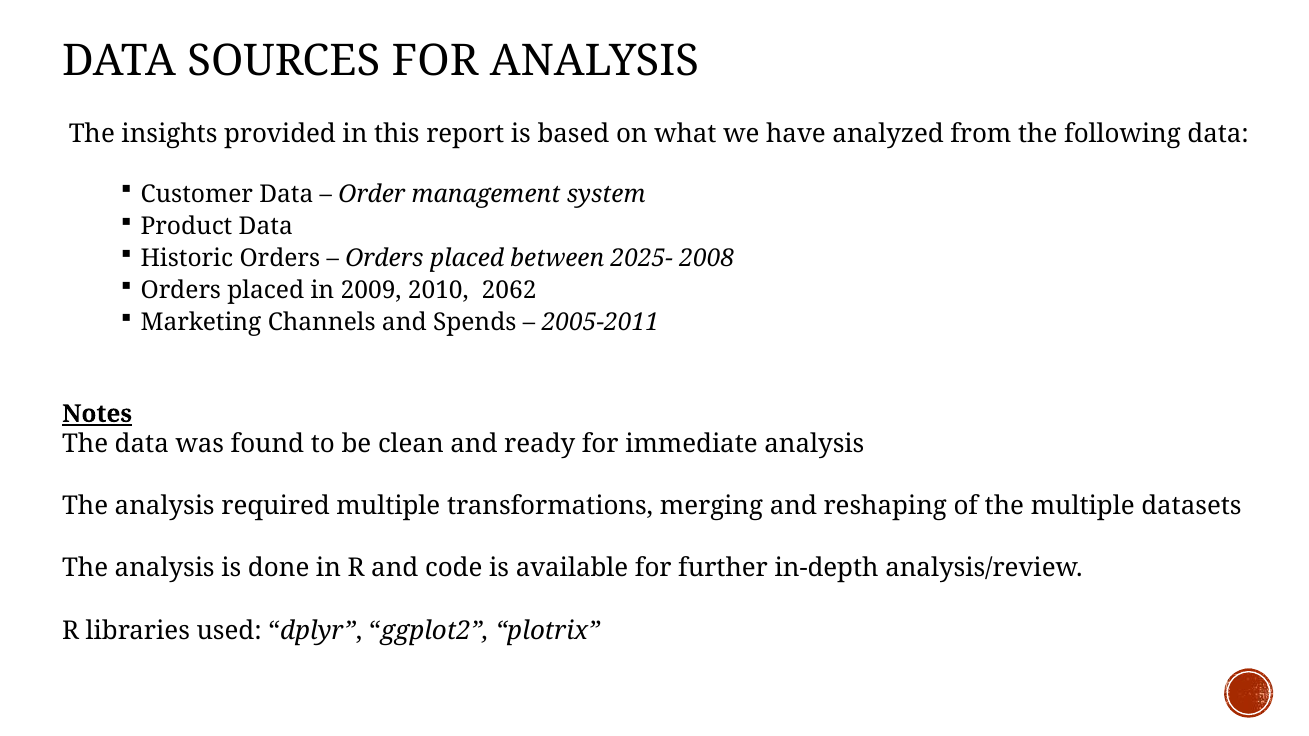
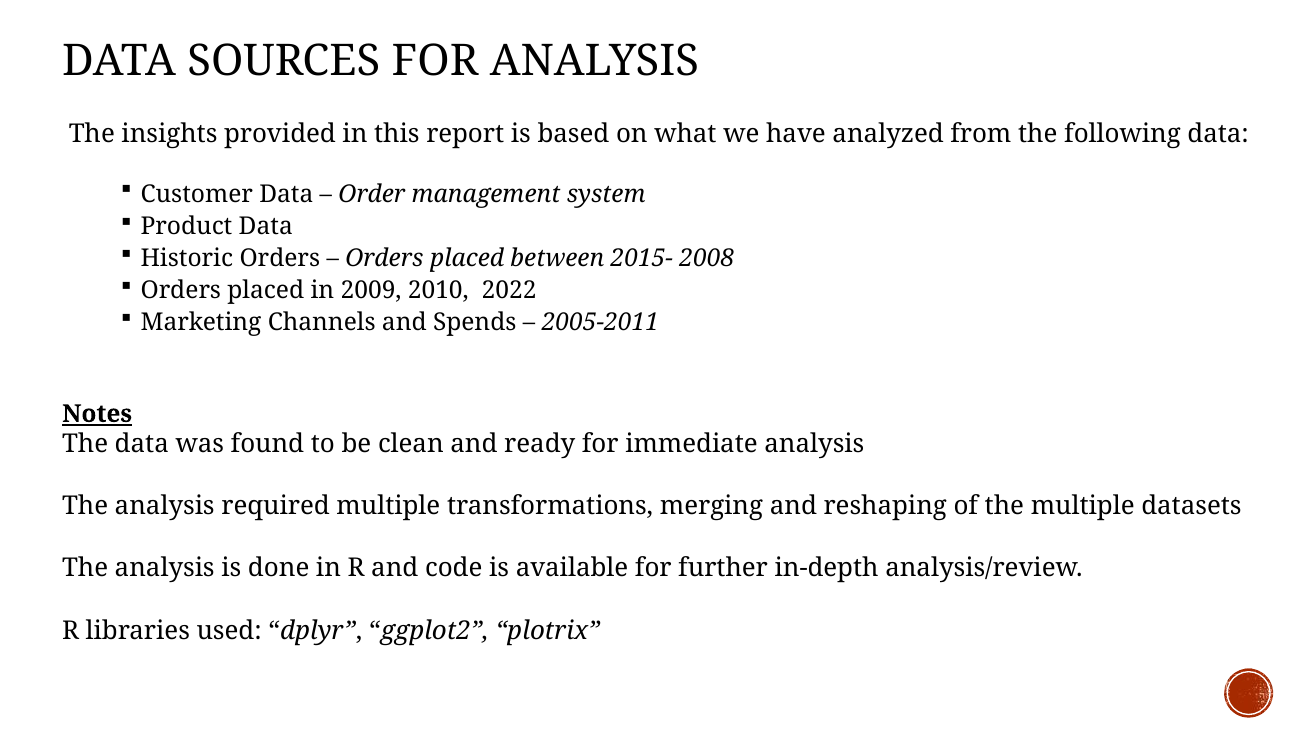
2025-: 2025- -> 2015-
2062: 2062 -> 2022
